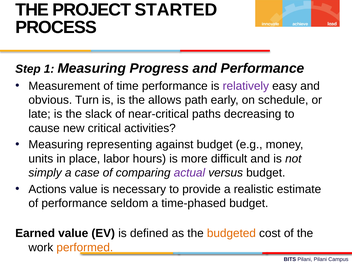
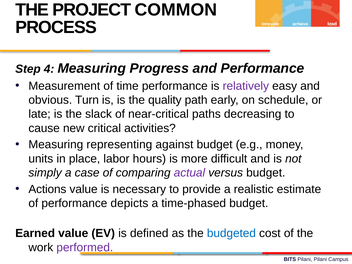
STARTED: STARTED -> COMMON
1: 1 -> 4
allows: allows -> quality
seldom: seldom -> depicts
budgeted colour: orange -> blue
performed colour: orange -> purple
